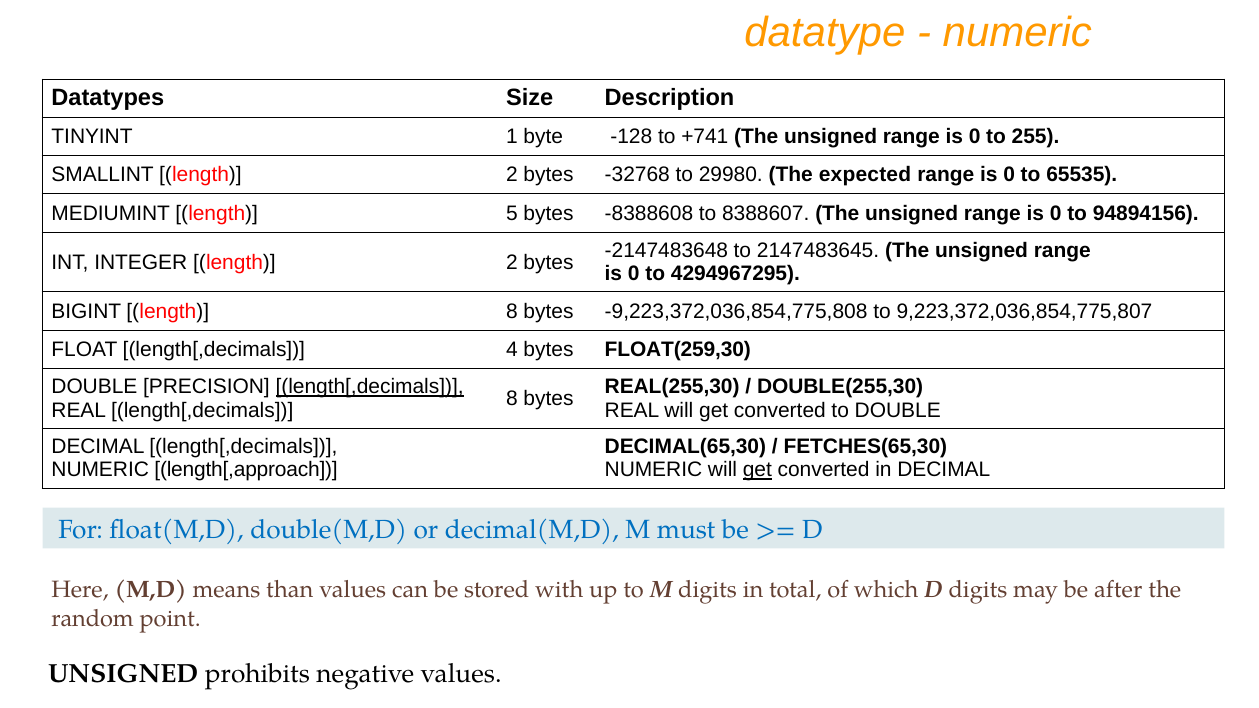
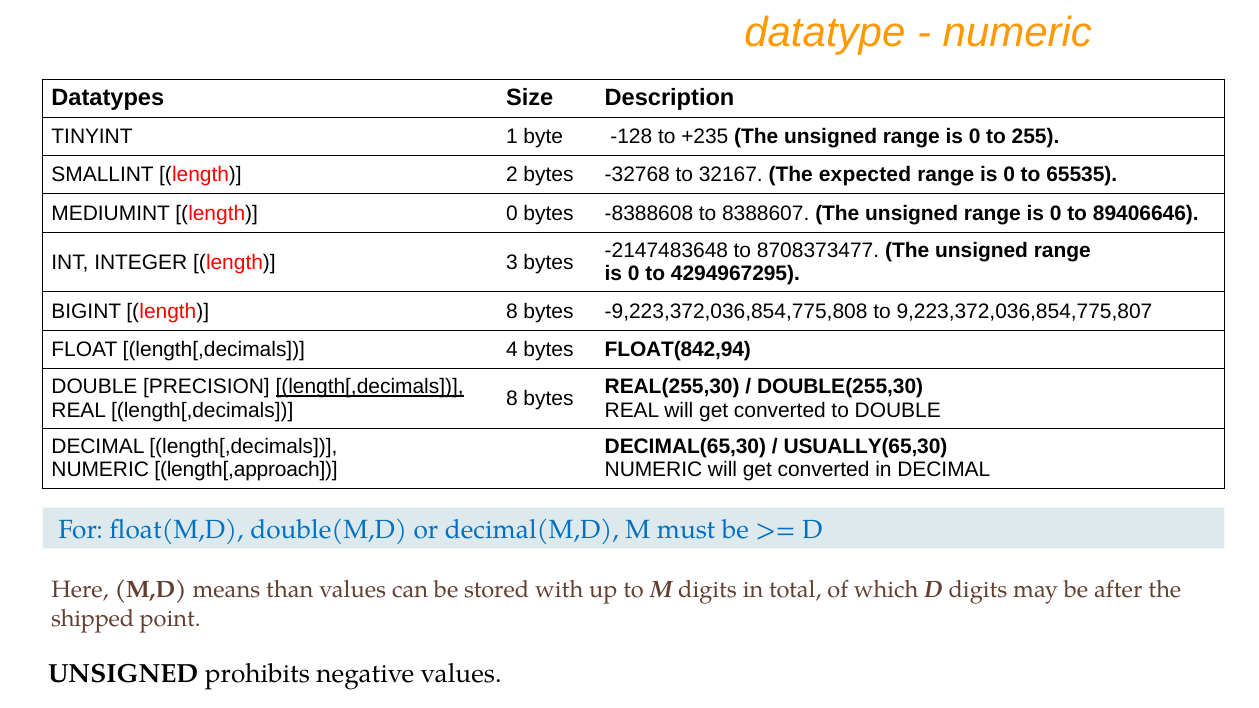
+741: +741 -> +235
29980: 29980 -> 32167
length 5: 5 -> 0
94894156: 94894156 -> 89406646
2147483645: 2147483645 -> 8708373477
INTEGER length 2: 2 -> 3
FLOAT(259,30: FLOAT(259,30 -> FLOAT(842,94
FETCHES(65,30: FETCHES(65,30 -> USUALLY(65,30
get at (757, 470) underline: present -> none
random: random -> shipped
